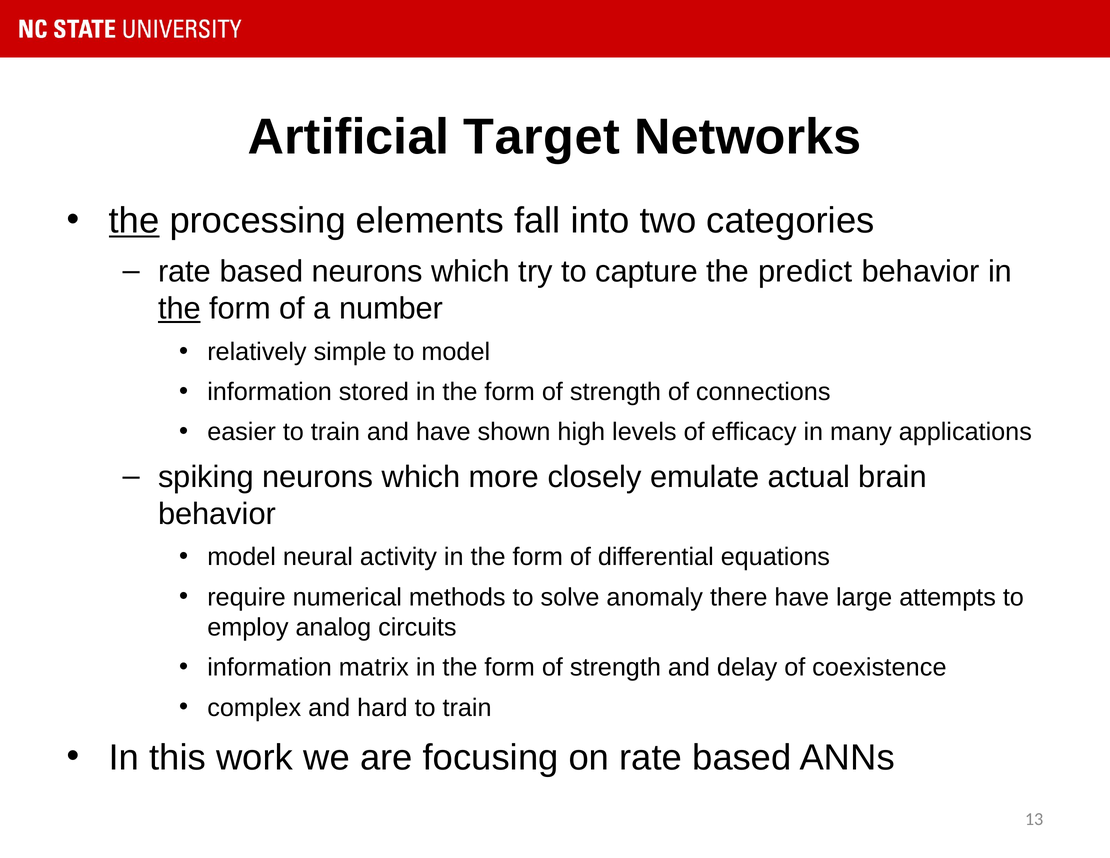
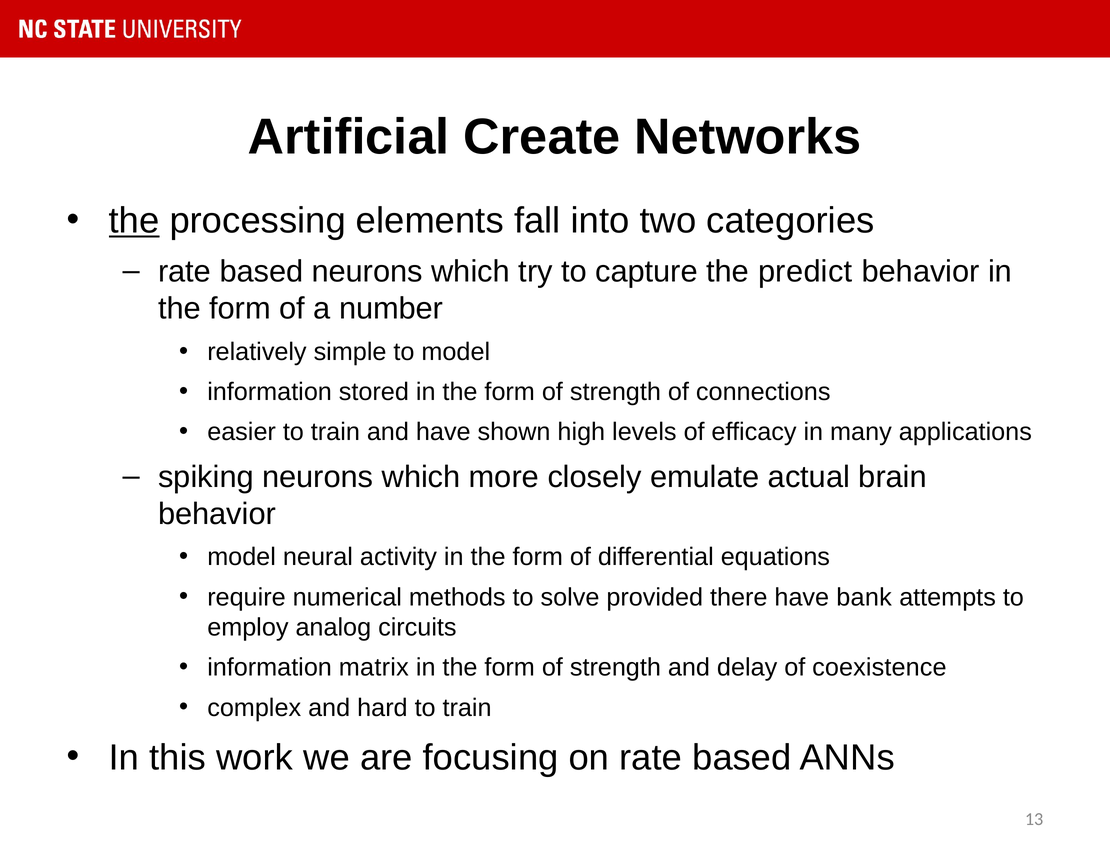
Target: Target -> Create
the at (179, 309) underline: present -> none
anomaly: anomaly -> provided
large: large -> bank
